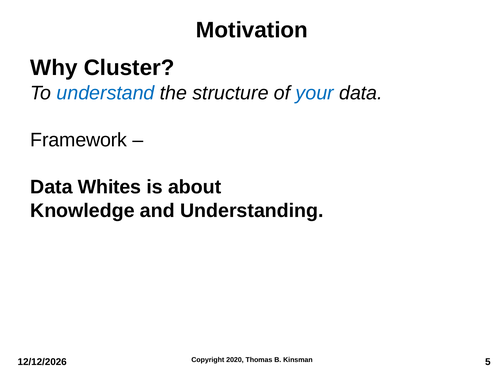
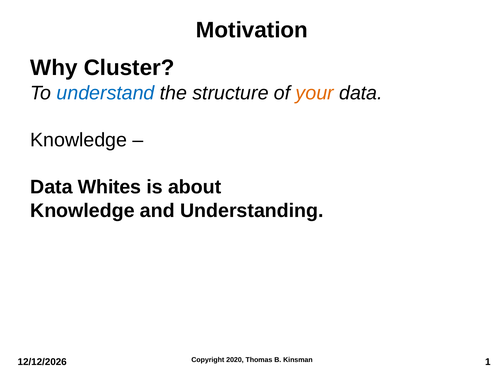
your colour: blue -> orange
Framework at (79, 140): Framework -> Knowledge
5: 5 -> 1
